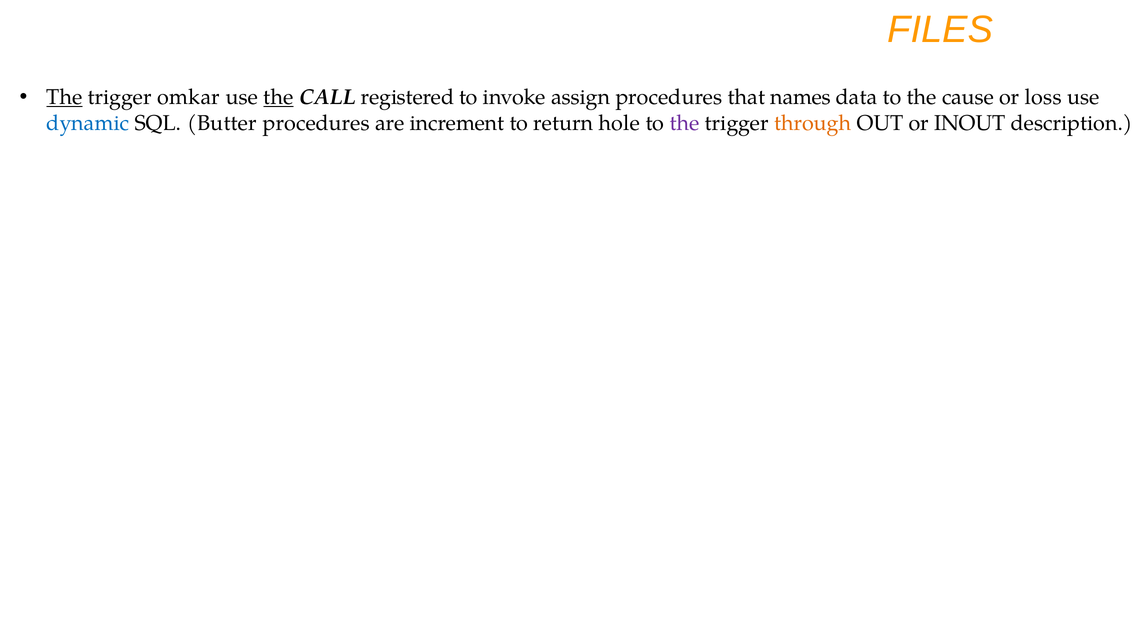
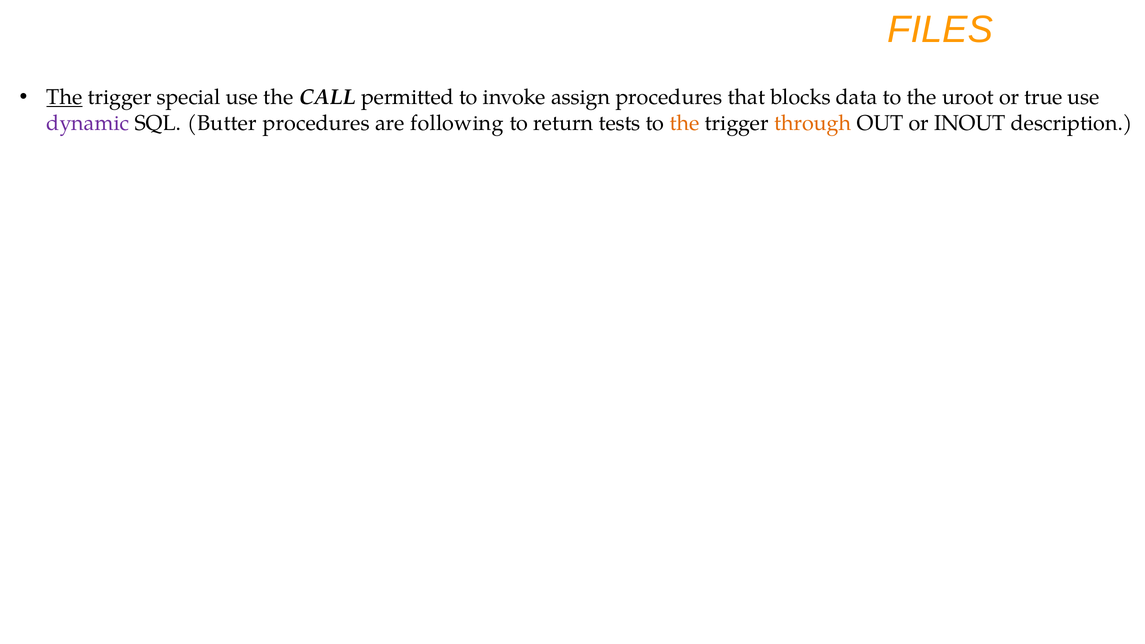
omkar: omkar -> special
the at (278, 97) underline: present -> none
registered: registered -> permitted
names: names -> blocks
cause: cause -> uroot
loss: loss -> true
dynamic colour: blue -> purple
increment: increment -> following
hole: hole -> tests
the at (684, 123) colour: purple -> orange
